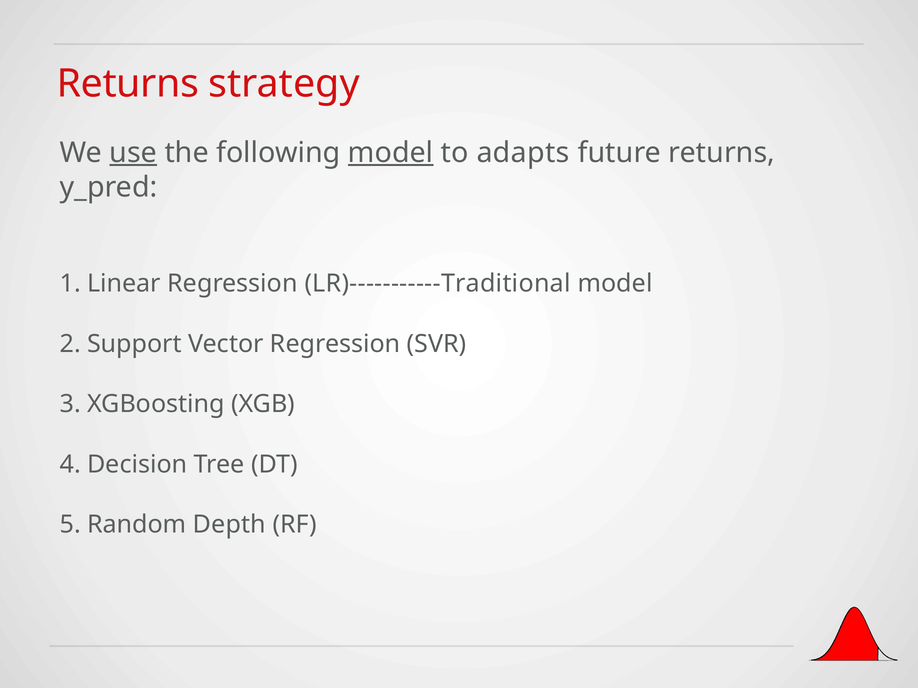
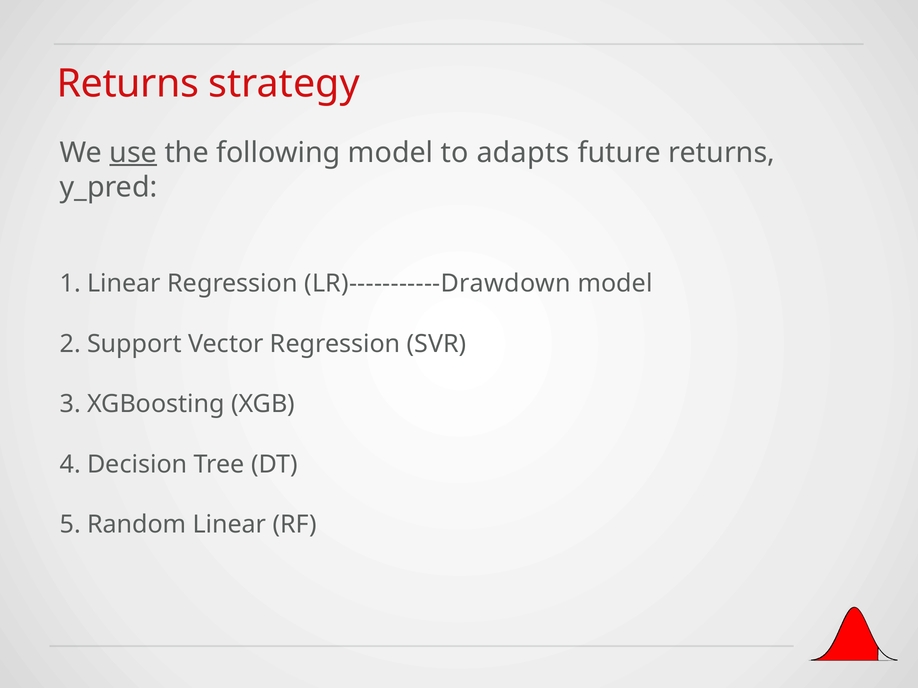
model at (391, 153) underline: present -> none
LR)-----------Traditional: LR)-----------Traditional -> LR)-----------Drawdown
Random Depth: Depth -> Linear
